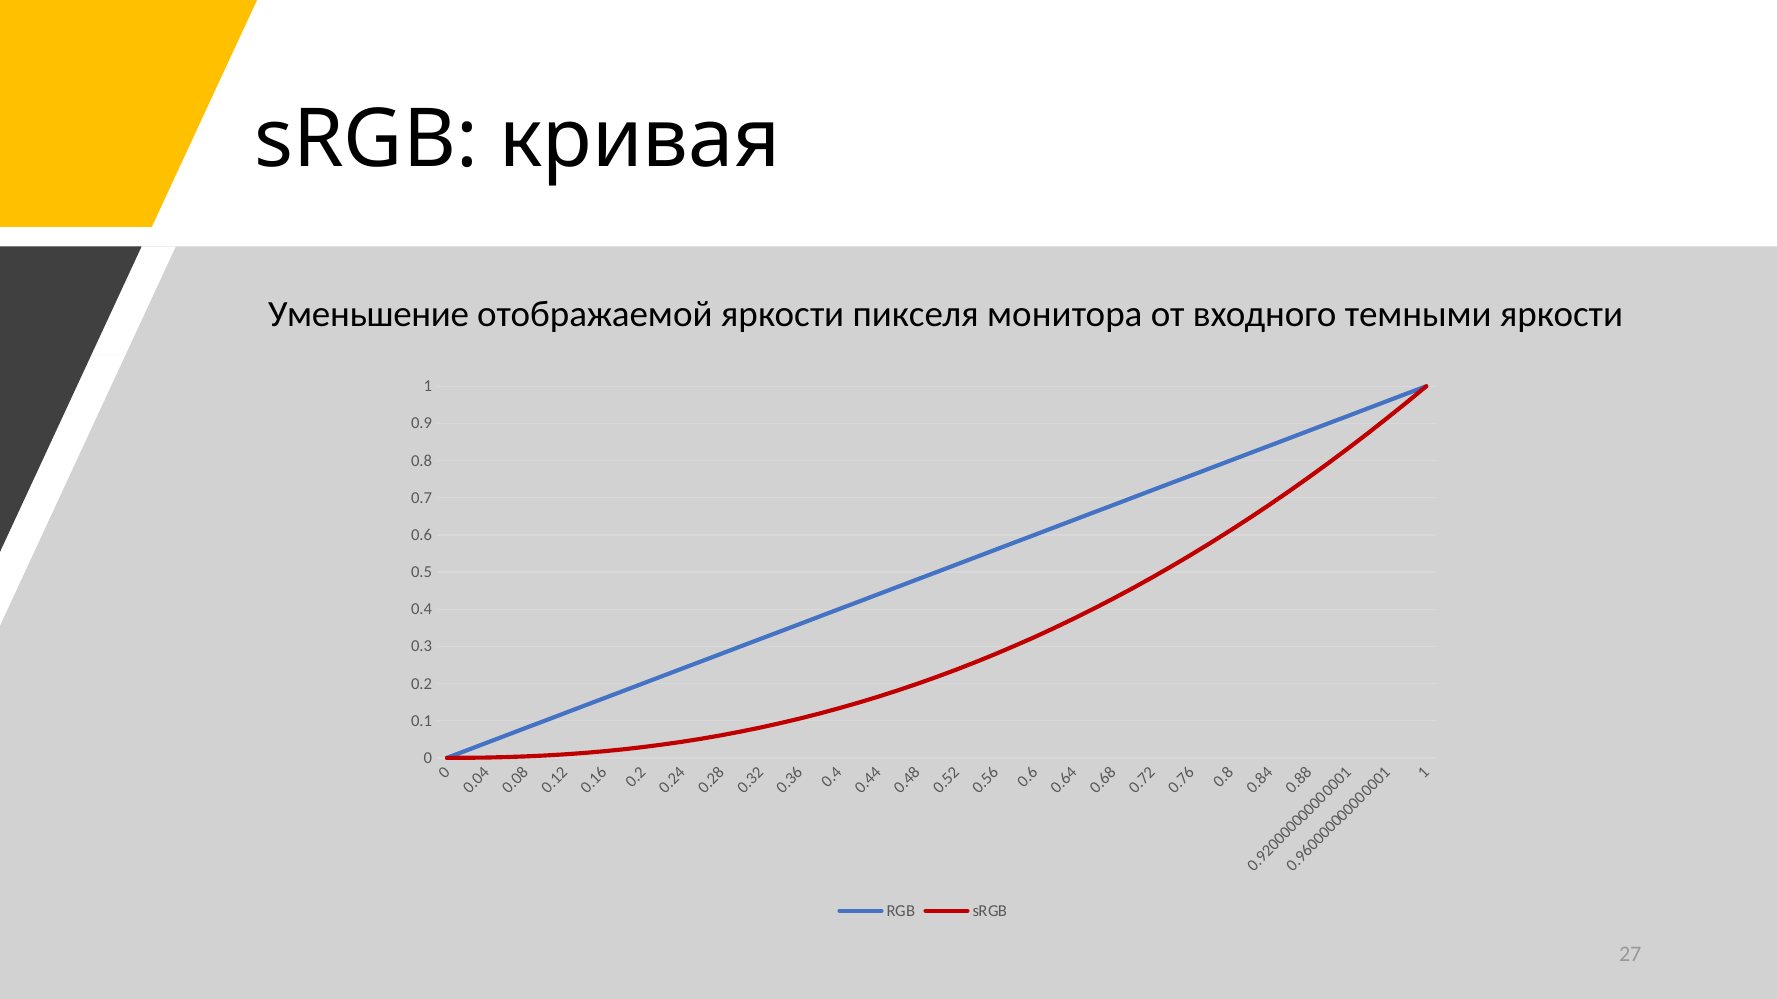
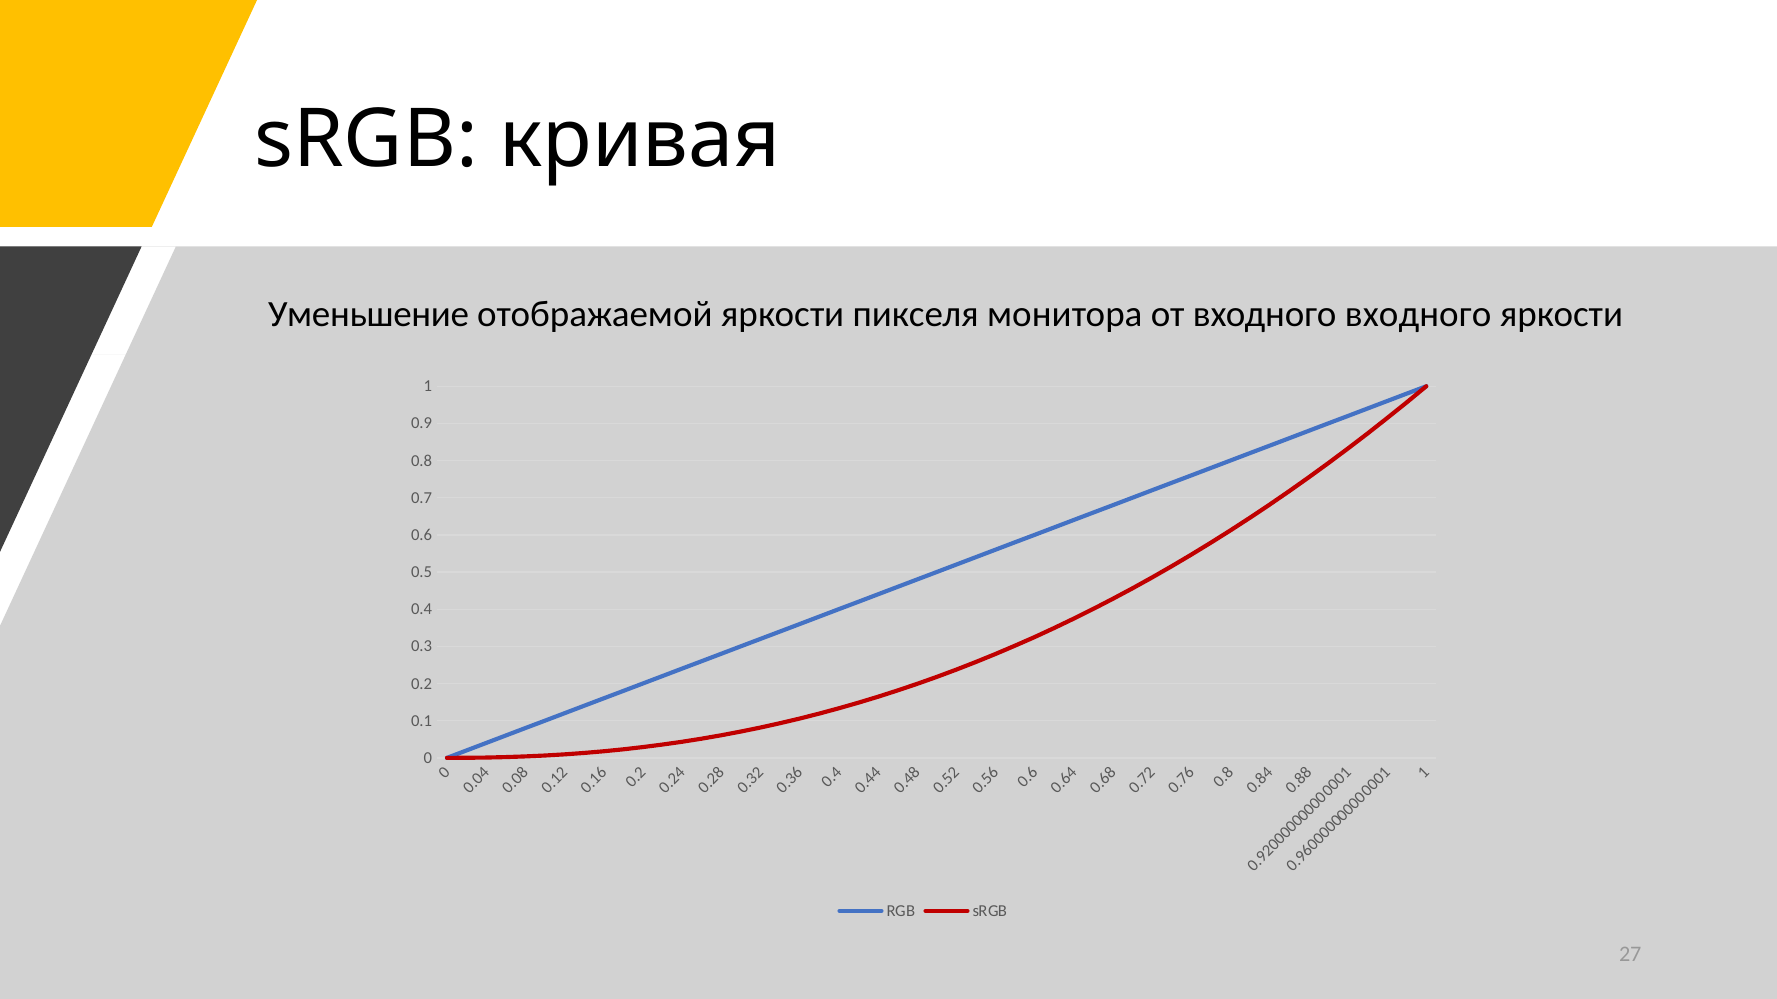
входного темными: темными -> входного
